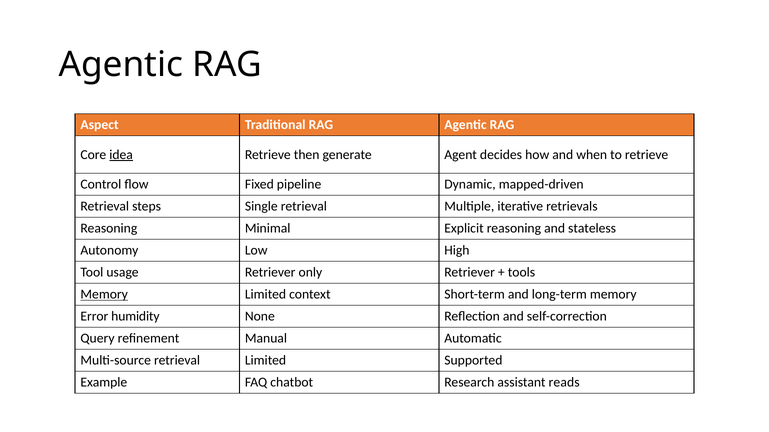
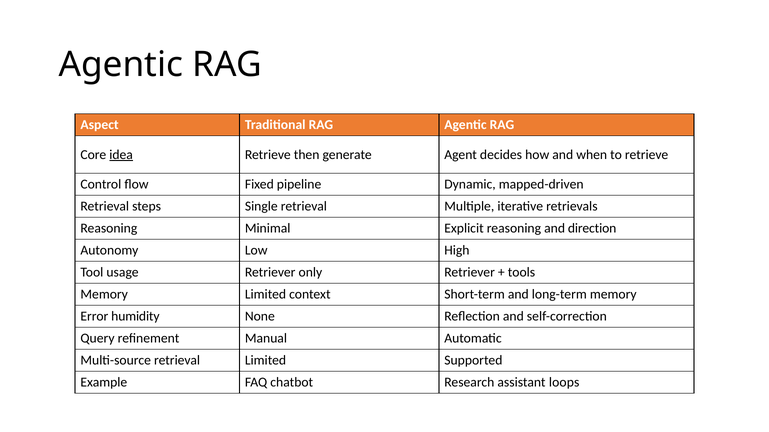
stateless: stateless -> direction
Memory at (104, 295) underline: present -> none
reads: reads -> loops
